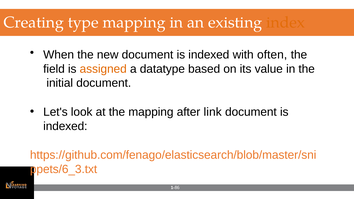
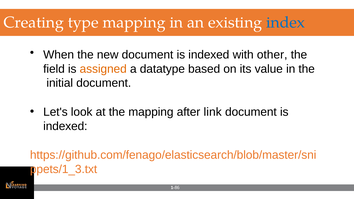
index colour: orange -> blue
often: often -> other
ppets/6_3.txt: ppets/6_3.txt -> ppets/1_3.txt
